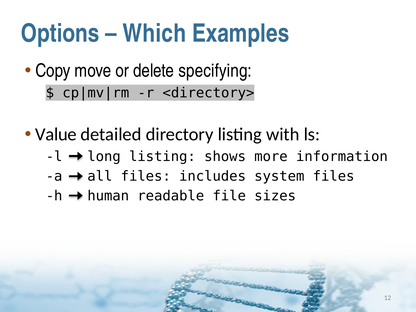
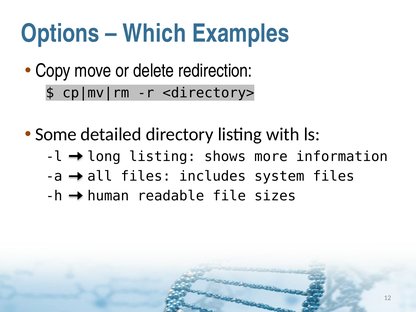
specifying: specifying -> redirection
Value: Value -> Some
